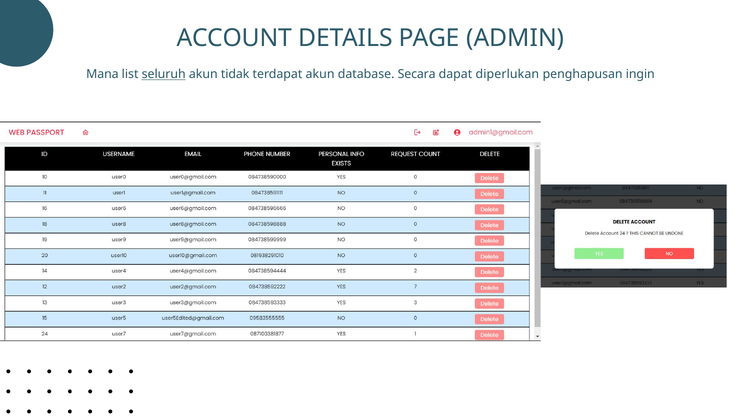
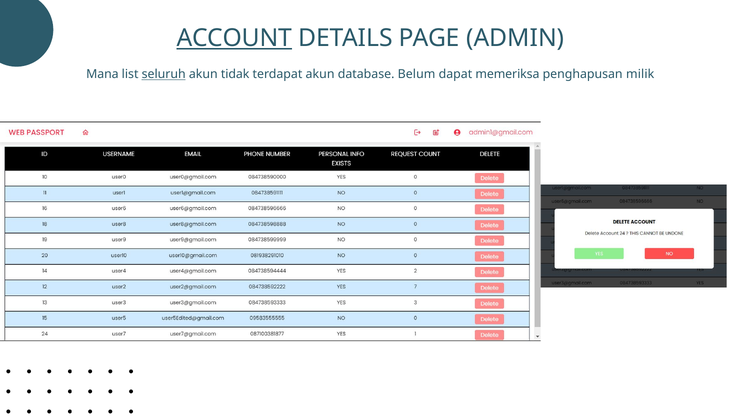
ACCOUNT underline: none -> present
Secara: Secara -> Belum
diperlukan: diperlukan -> memeriksa
ingin: ingin -> milik
